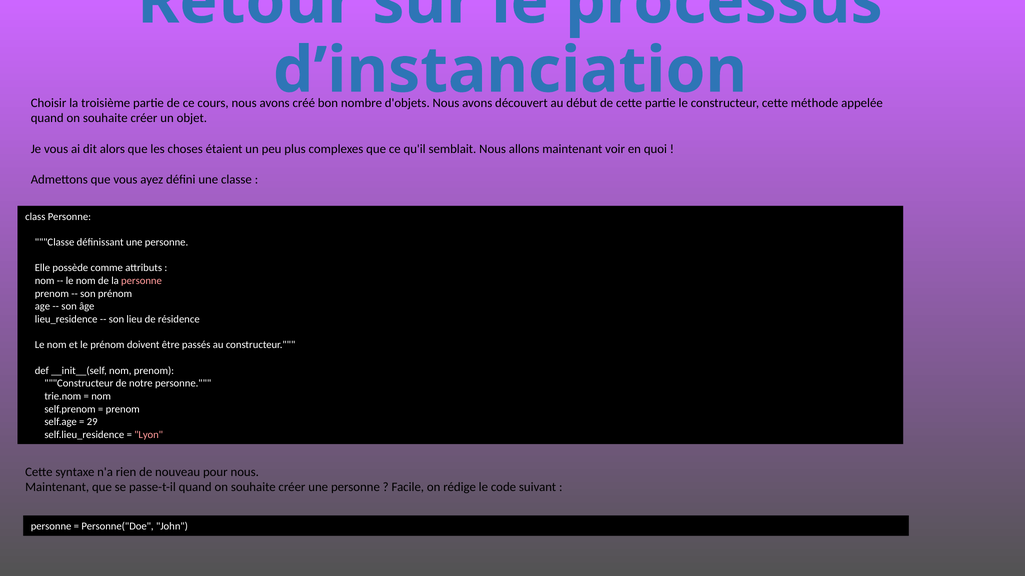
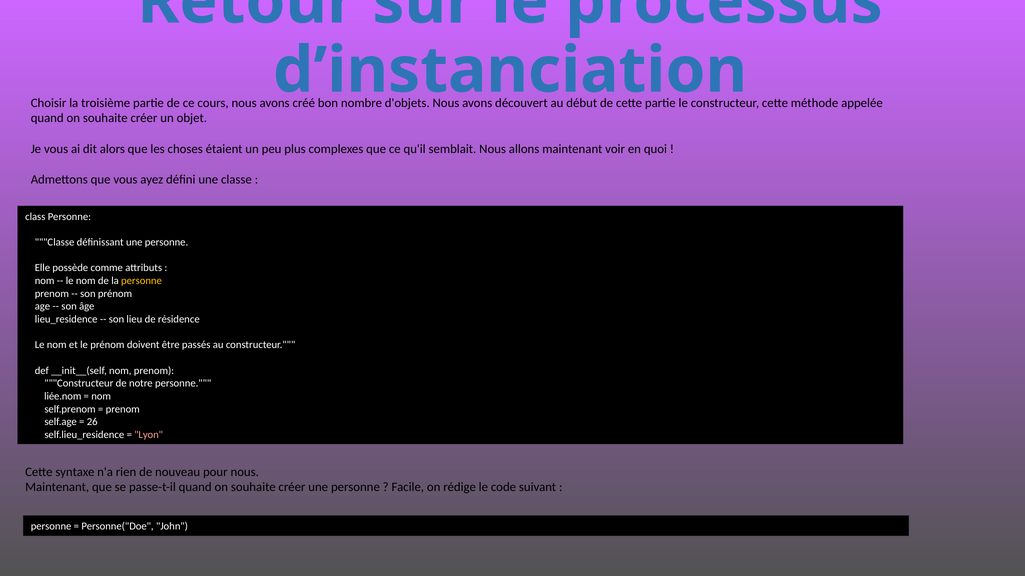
personne at (141, 281) colour: pink -> yellow
trie.nom: trie.nom -> liée.nom
29: 29 -> 26
